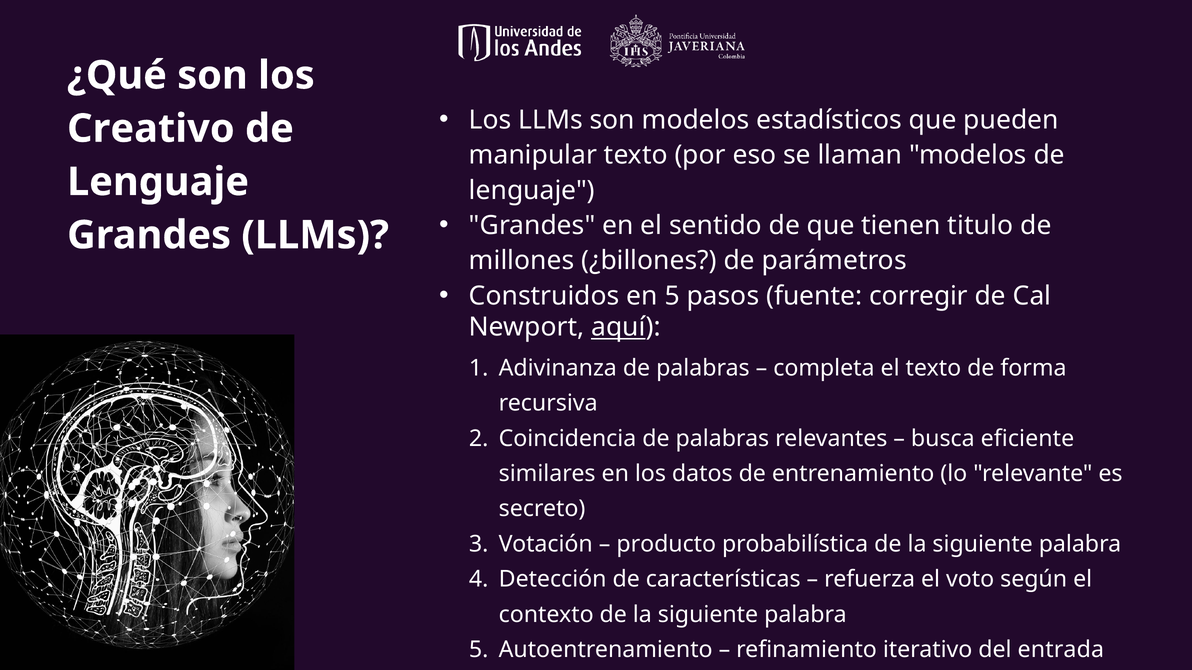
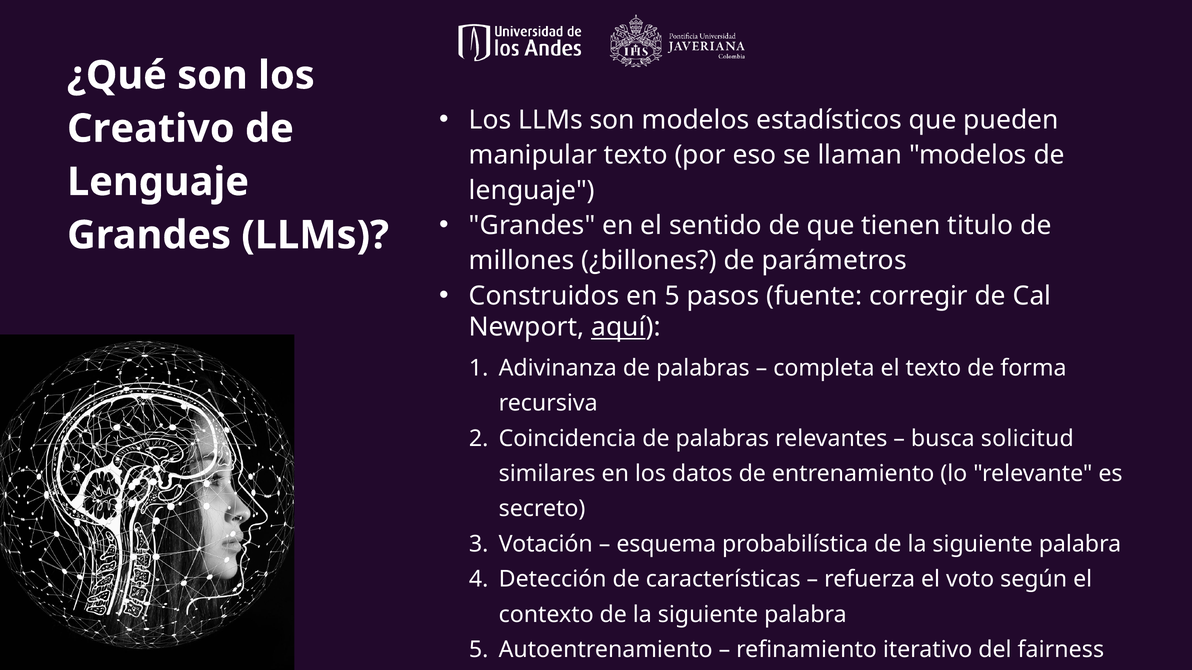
eficiente: eficiente -> solicitud
producto: producto -> esquema
entrada: entrada -> fairness
